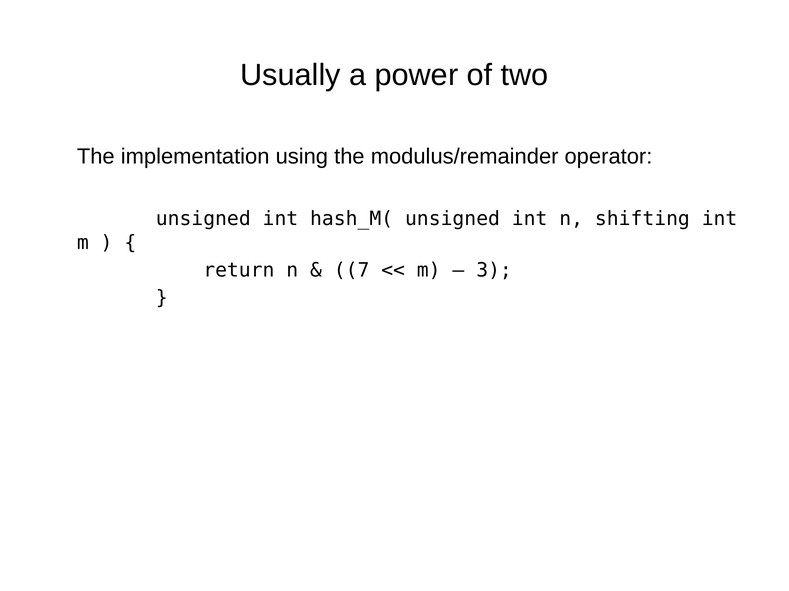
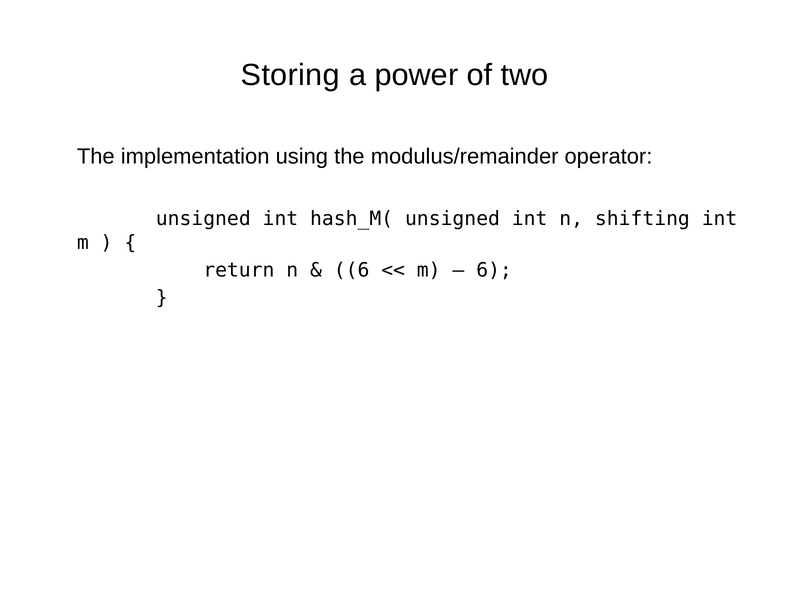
Usually: Usually -> Storing
7 at (352, 271): 7 -> 6
3 at (494, 271): 3 -> 6
